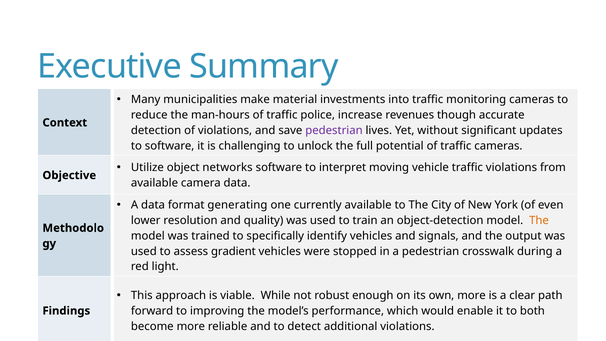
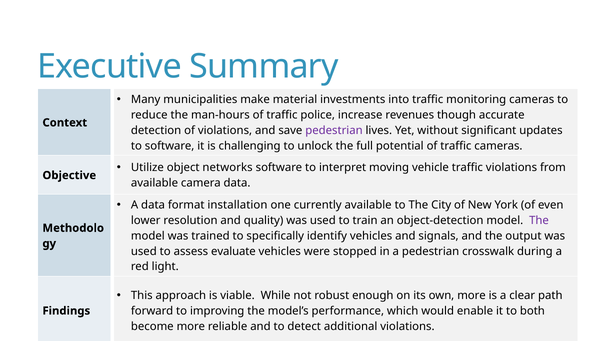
generating: generating -> installation
The at (539, 220) colour: orange -> purple
gradient: gradient -> evaluate
